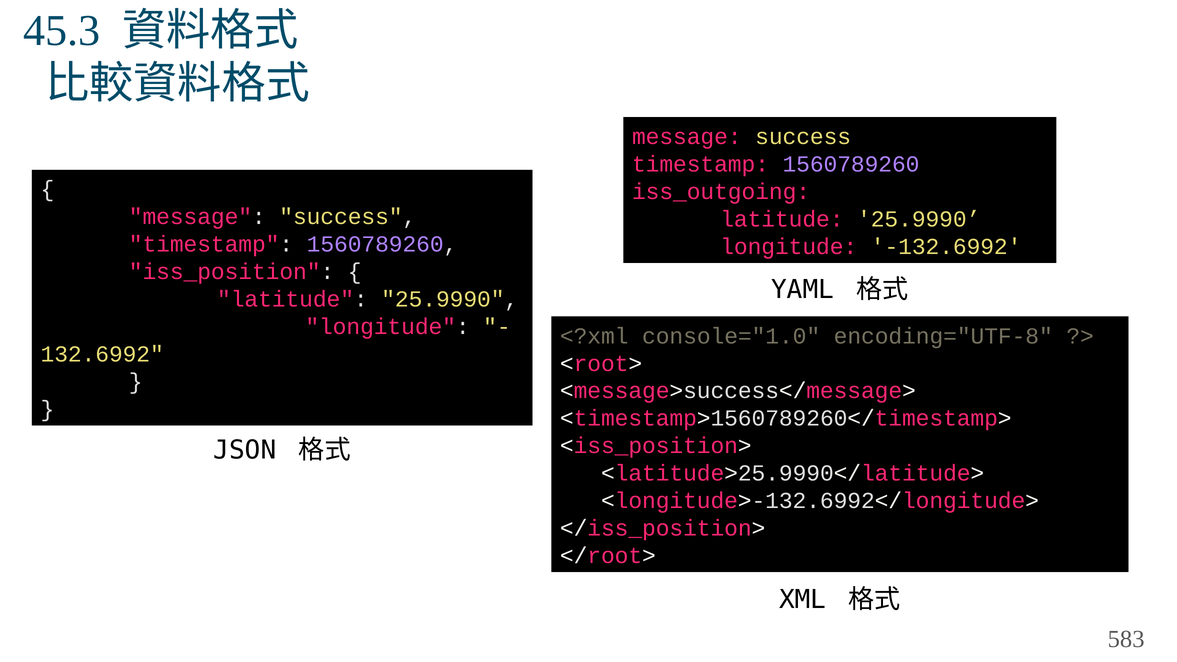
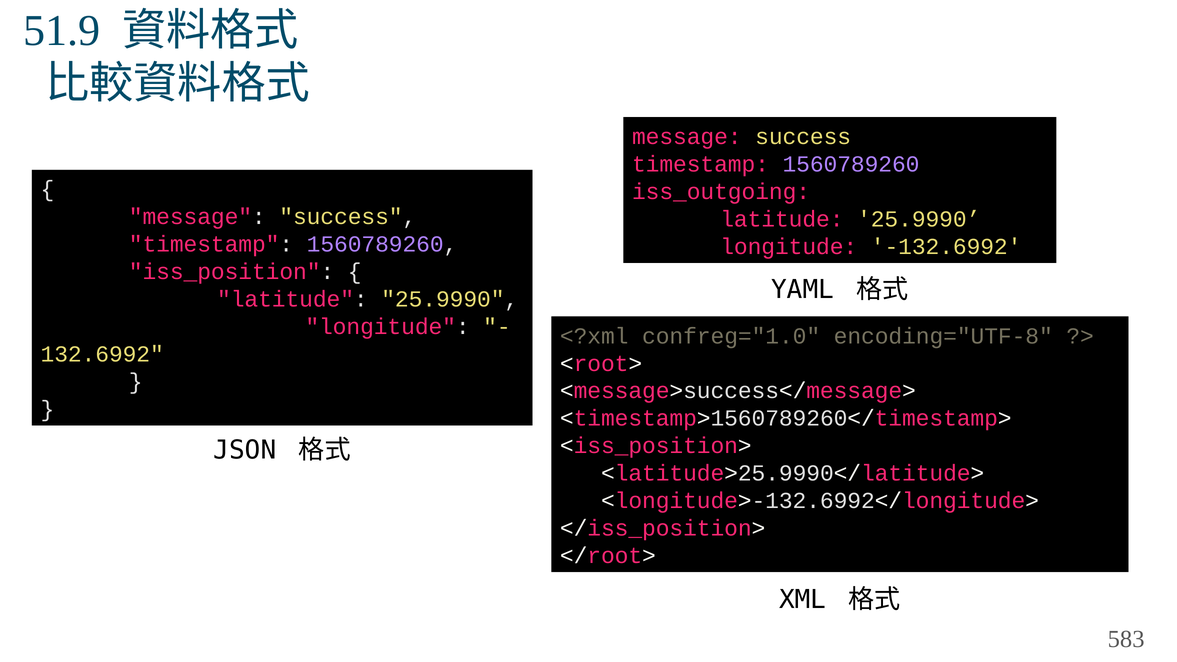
45.3: 45.3 -> 51.9
console="1.0: console="1.0 -> confreg="1.0
